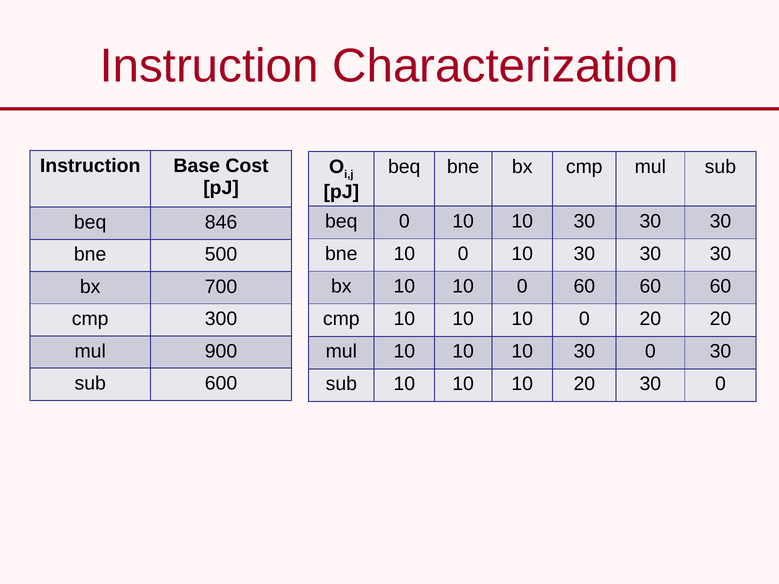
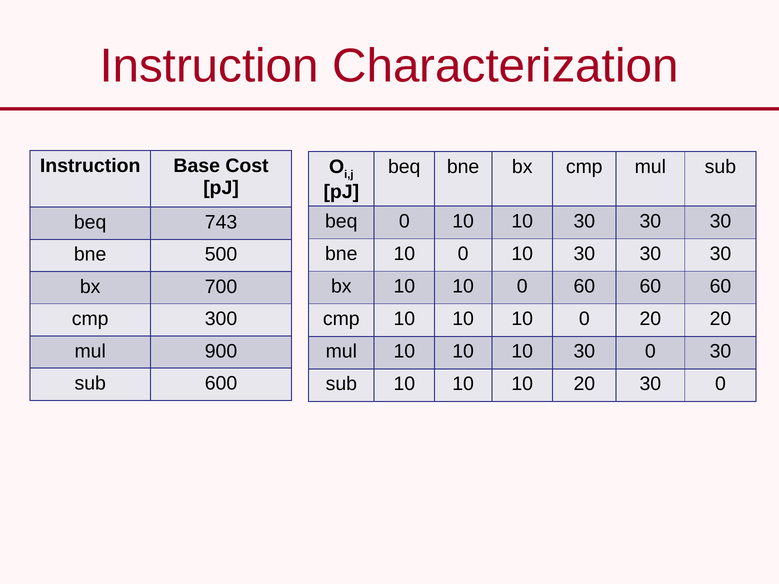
846: 846 -> 743
